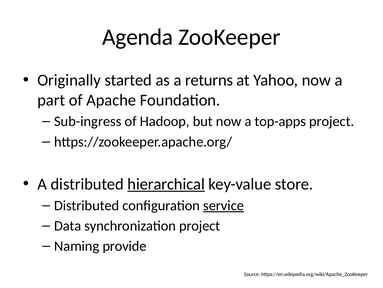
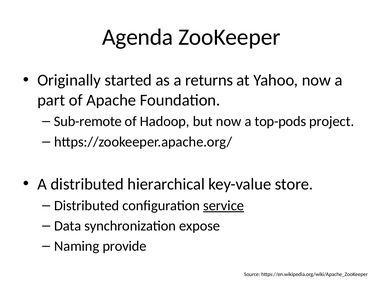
Sub-ingress: Sub-ingress -> Sub-remote
top-apps: top-apps -> top-pods
hierarchical underline: present -> none
synchronization project: project -> expose
